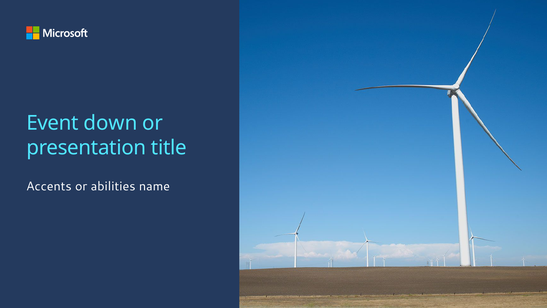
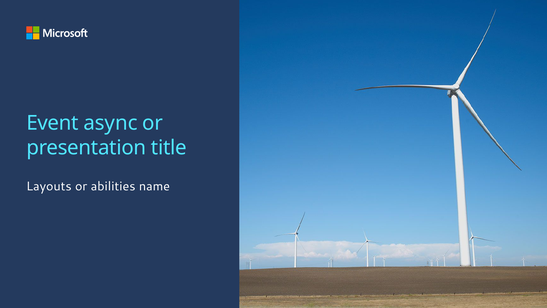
down: down -> async
Accents: Accents -> Layouts
